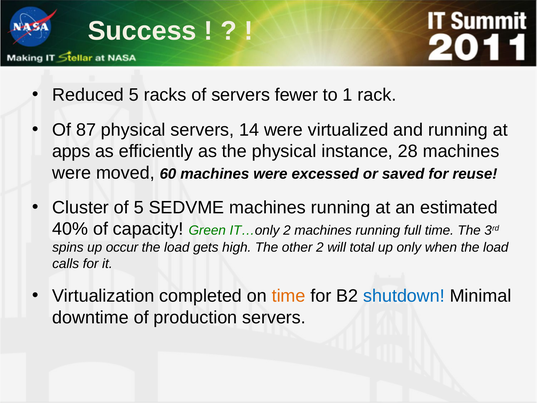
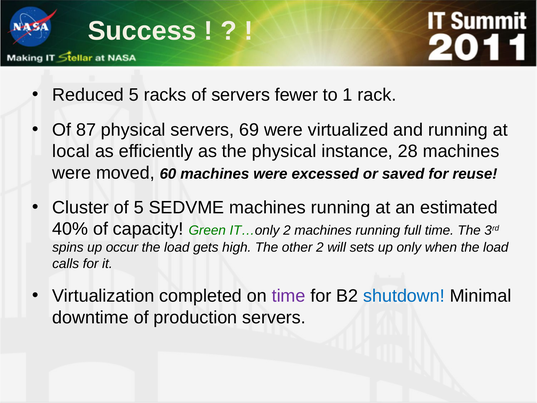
14: 14 -> 69
apps: apps -> local
total: total -> sets
time at (289, 296) colour: orange -> purple
